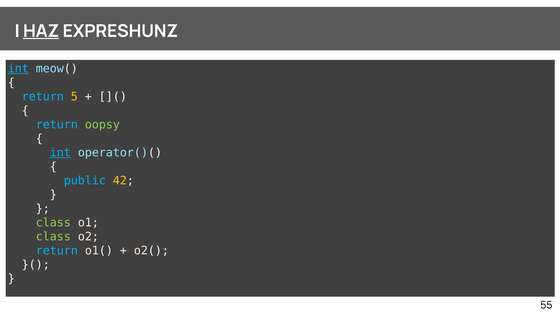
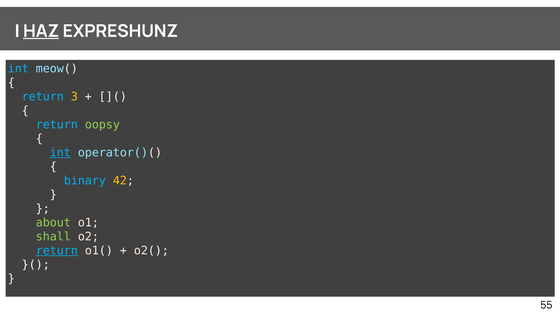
int at (18, 69) underline: present -> none
5: 5 -> 3
public: public -> binary
class at (53, 223): class -> about
class at (53, 237): class -> shall
return at (57, 251) underline: none -> present
